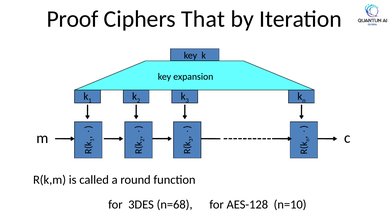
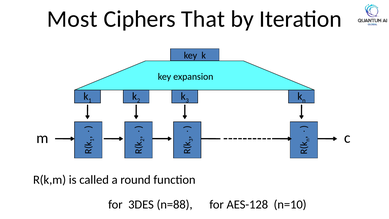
Proof: Proof -> Most
n=68: n=68 -> n=88
